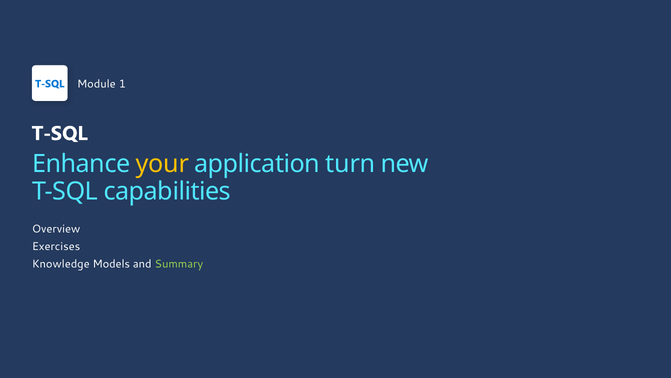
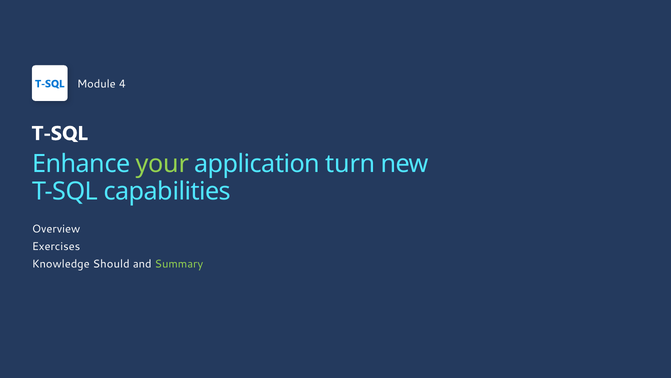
1: 1 -> 4
your colour: yellow -> light green
Models: Models -> Should
